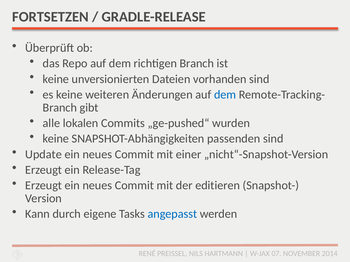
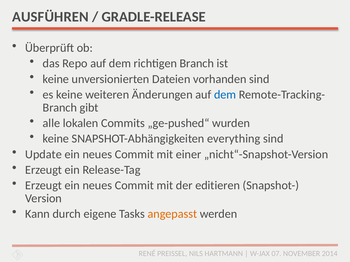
FORTSETZEN: FORTSETZEN -> AUSFÜHREN
passenden: passenden -> everything
angepasst colour: blue -> orange
